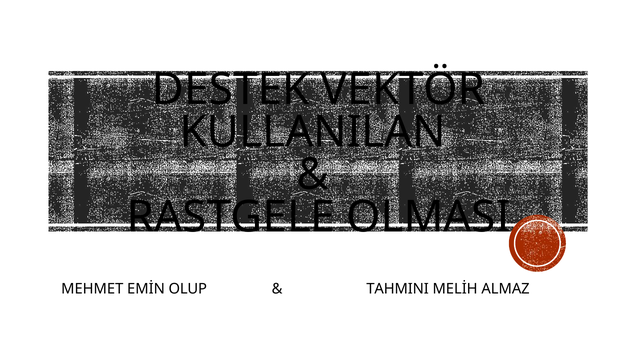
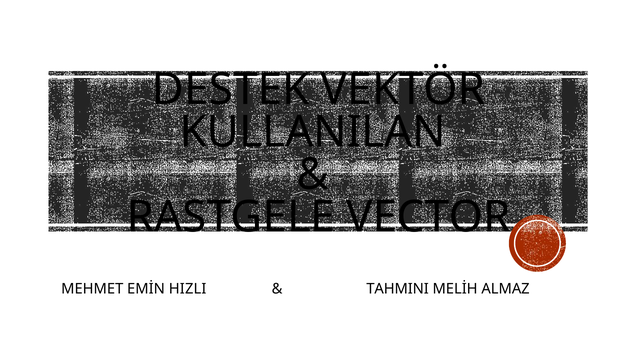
OLMASI: OLMASI -> VECTOR
OLUP: OLUP -> HIZLI
